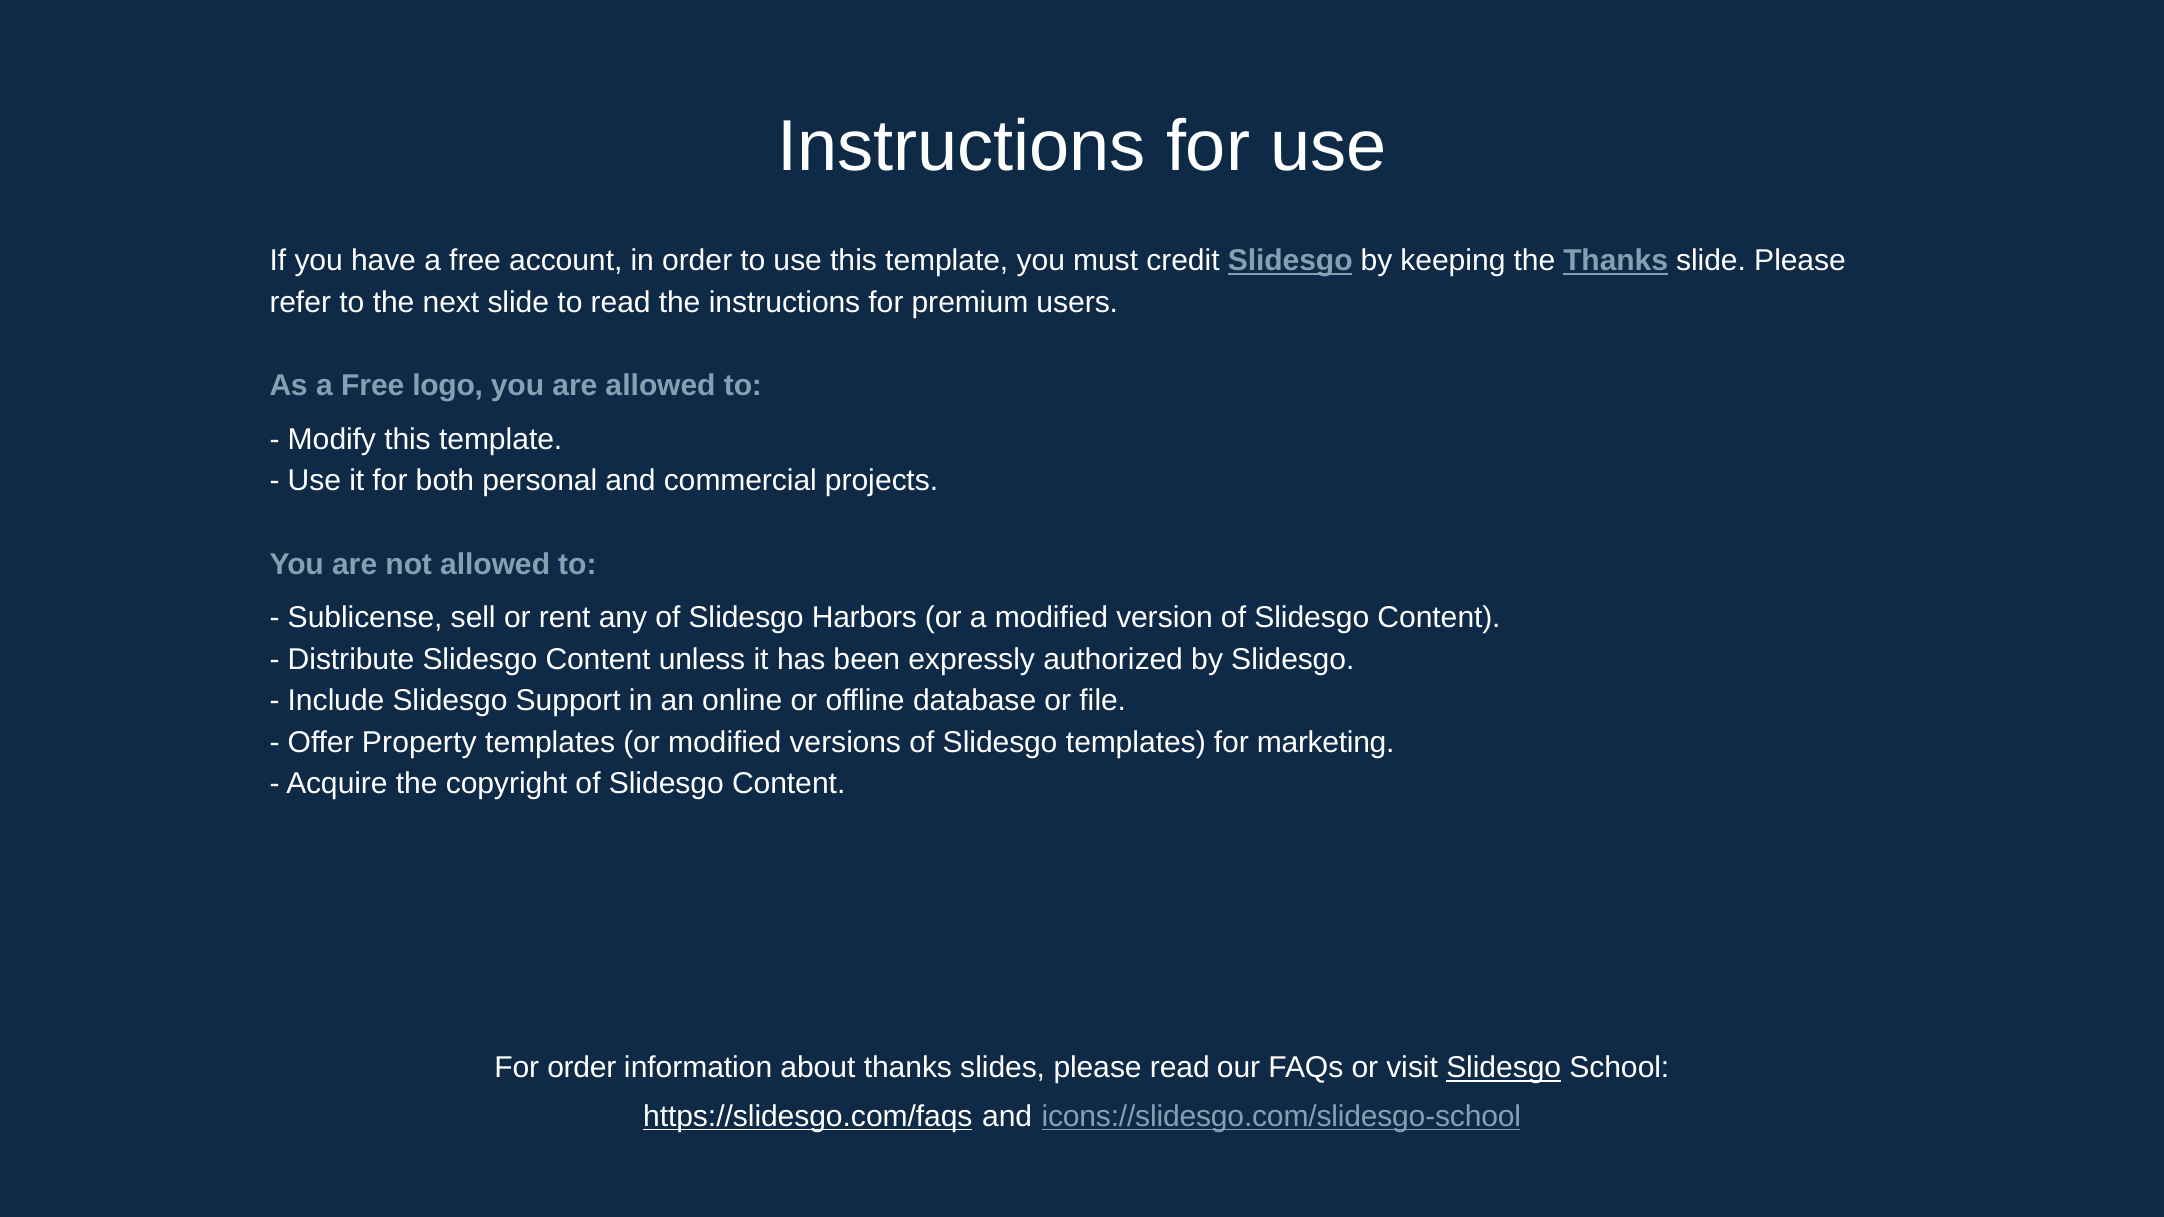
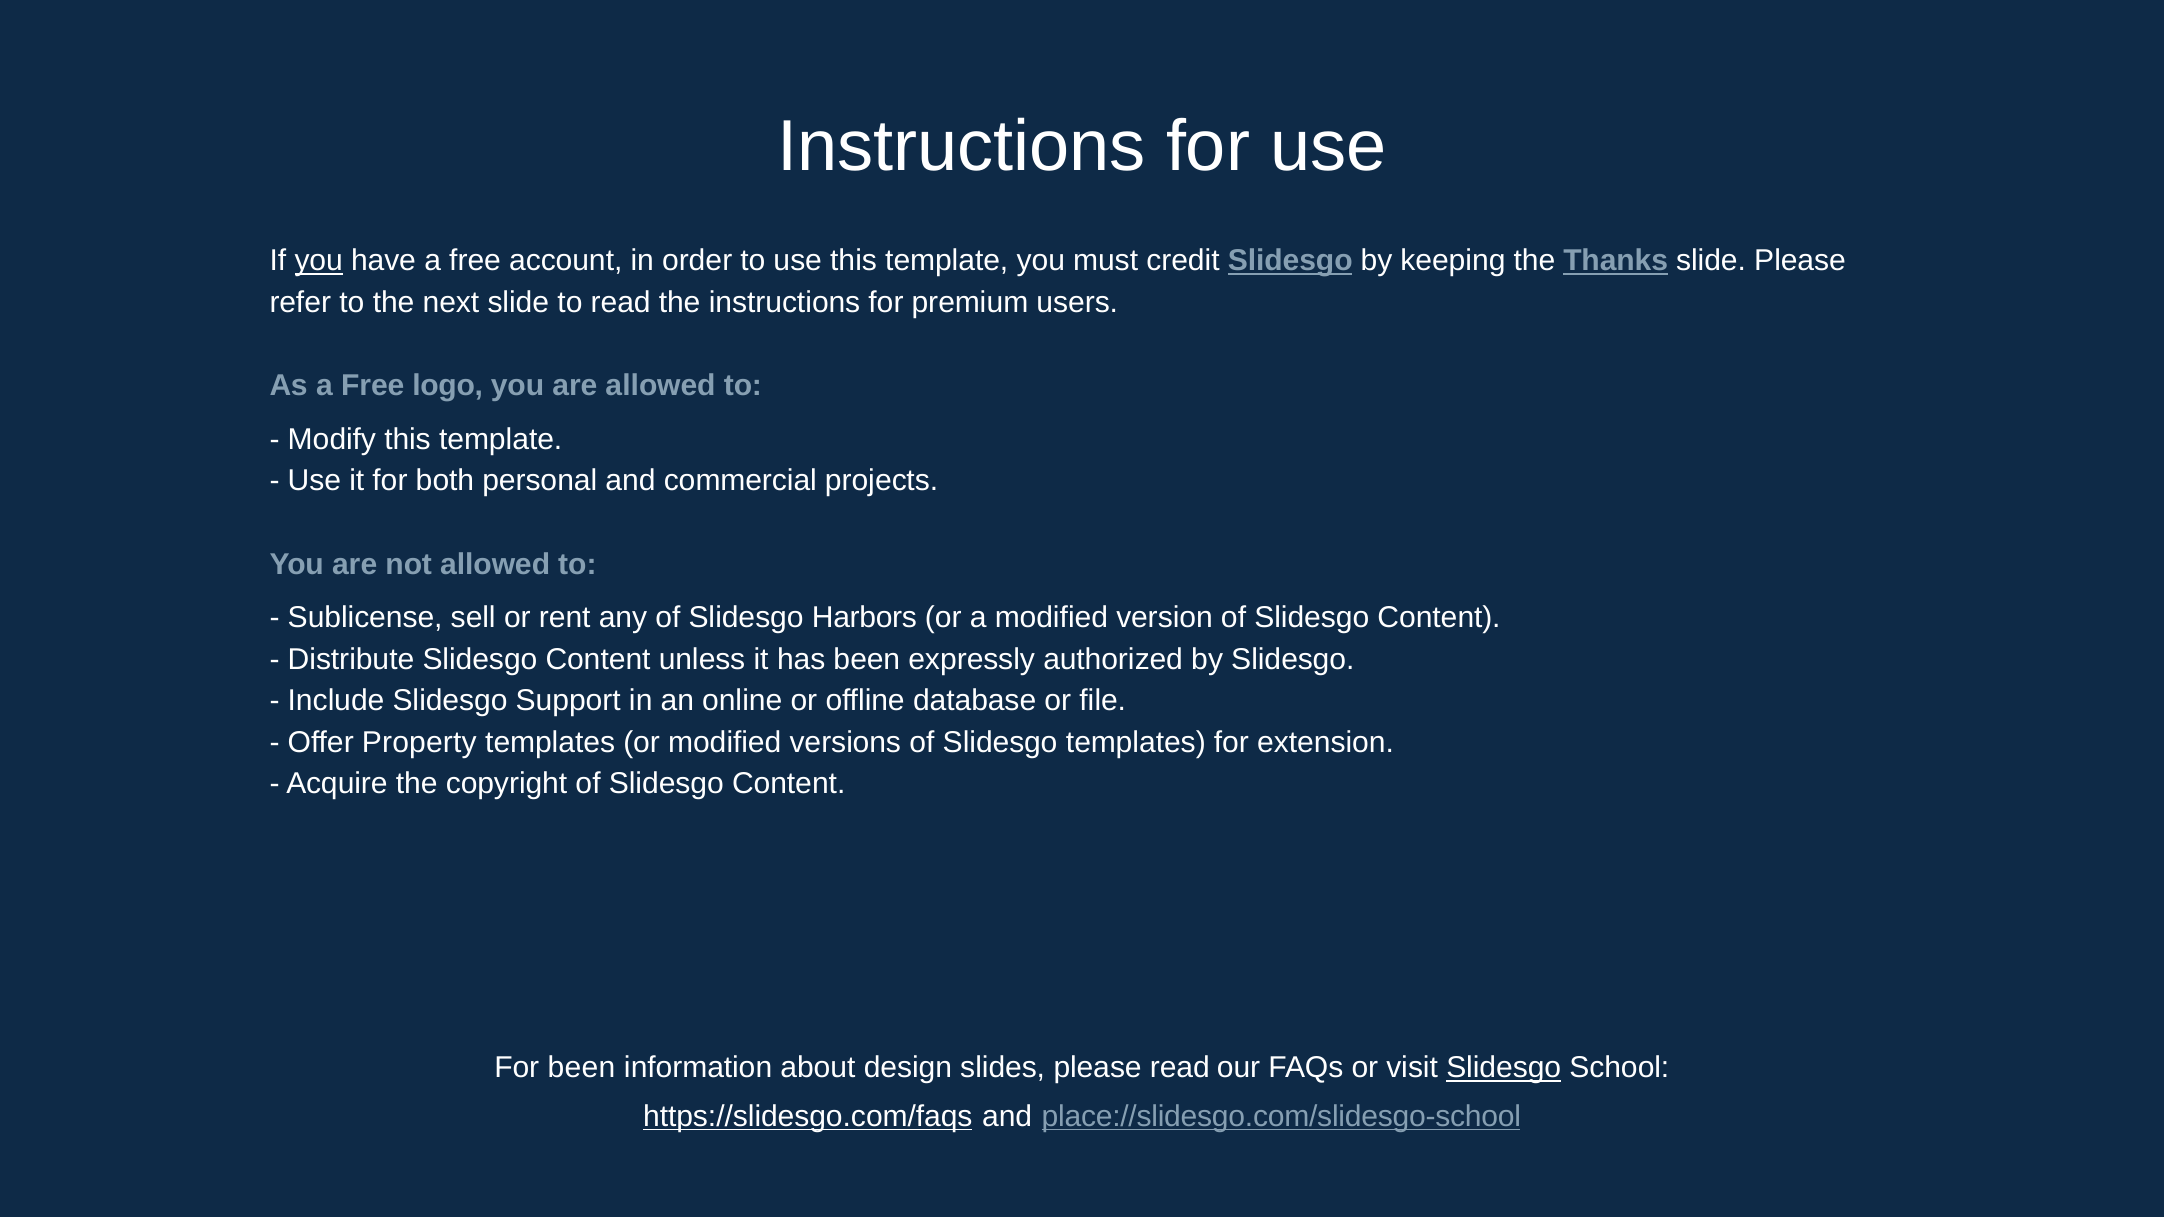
you at (319, 261) underline: none -> present
marketing: marketing -> extension
For order: order -> been
about thanks: thanks -> design
icons://slidesgo.com/slidesgo-school: icons://slidesgo.com/slidesgo-school -> place://slidesgo.com/slidesgo-school
